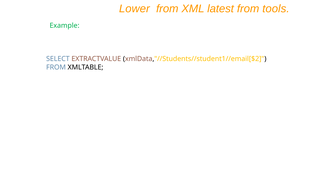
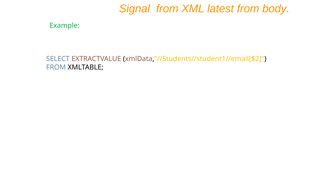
Lower: Lower -> Signal
tools: tools -> body
